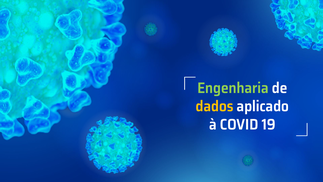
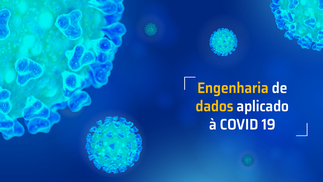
Engenharia colour: light green -> yellow
